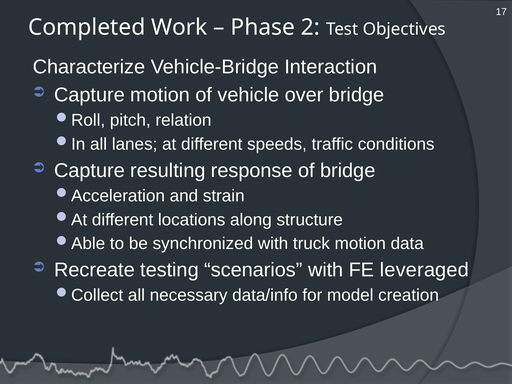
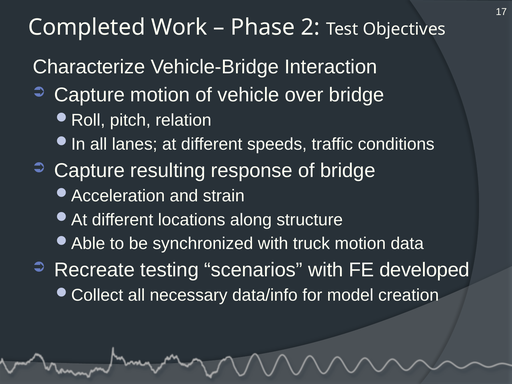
leveraged: leveraged -> developed
